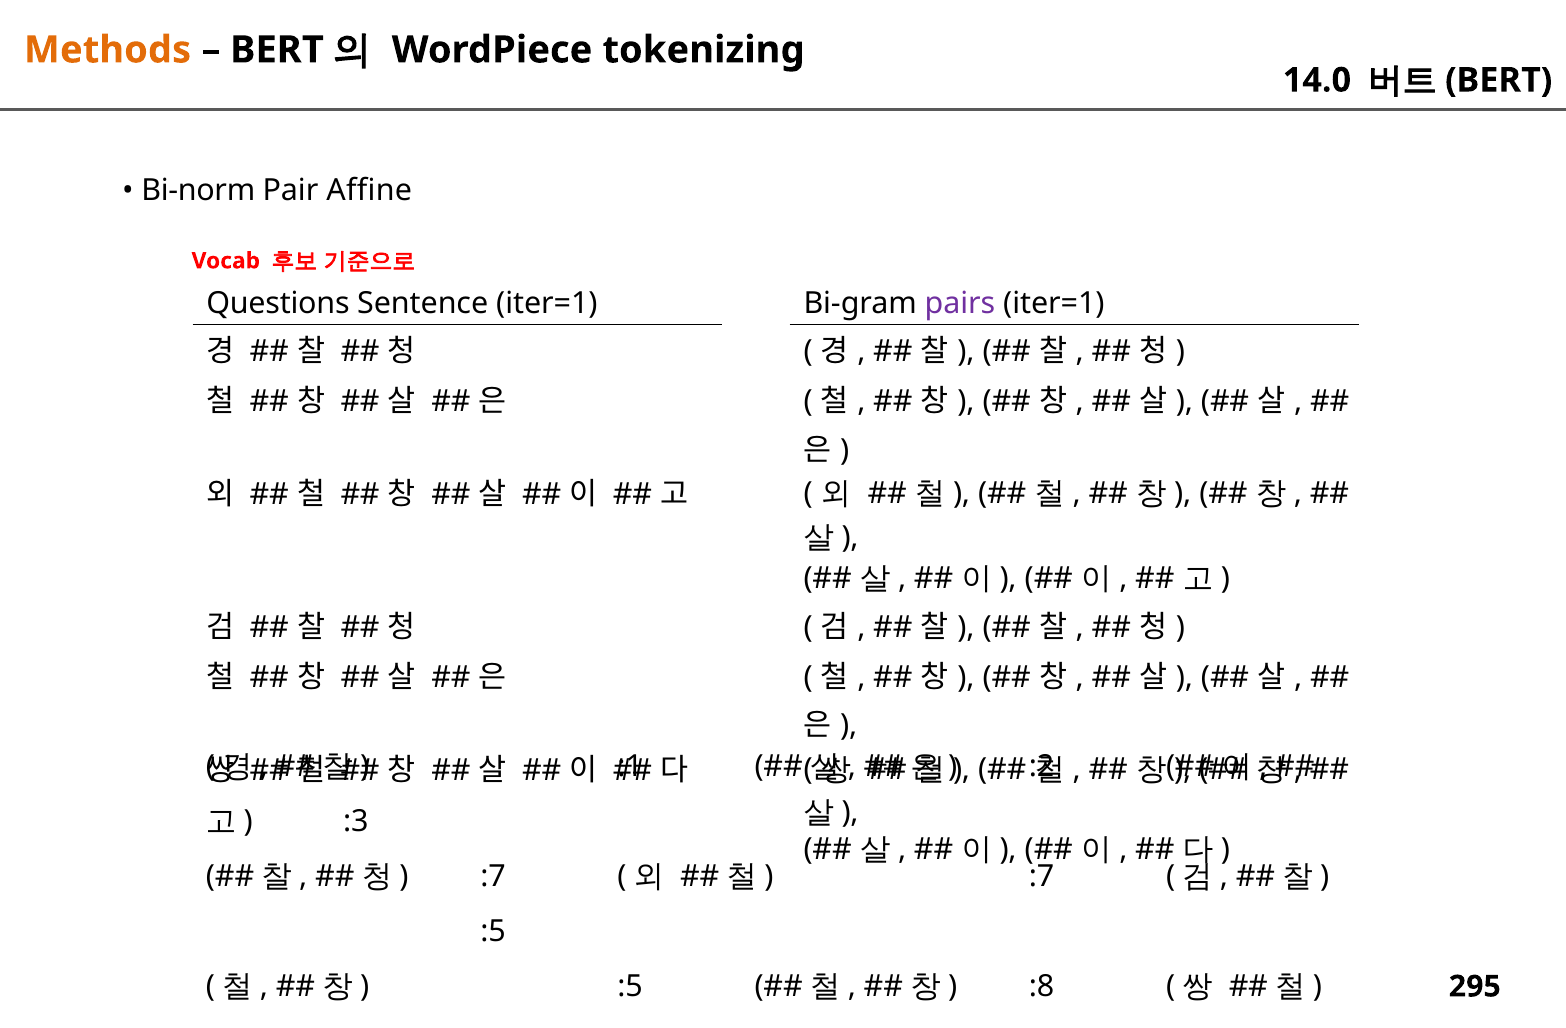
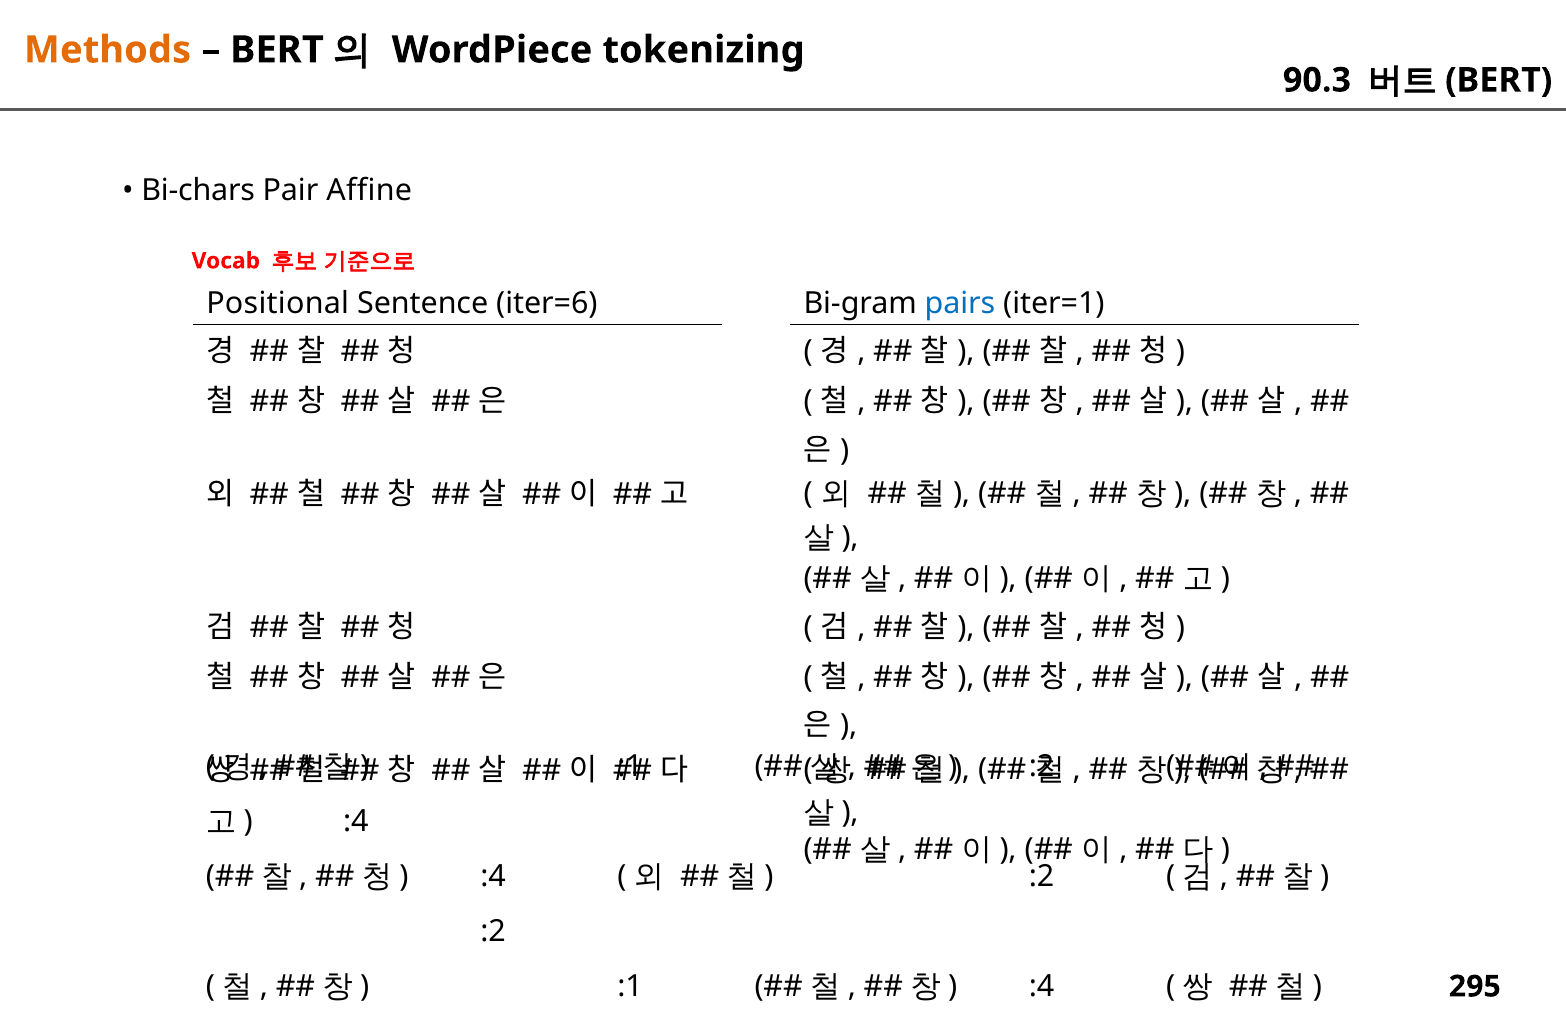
14.0: 14.0 -> 90.3
Bi-norm: Bi-norm -> Bi-chars
Questions: Questions -> Positional
Sentence iter=1: iter=1 -> iter=6
pairs colour: purple -> blue
:3 at (356, 822): :3 -> :4
:7 at (493, 877): :7 -> :4
:7 at (1042, 877): :7 -> :2
:5 at (493, 932): :5 -> :2
:5 at (630, 987): :5 -> :1
:8 at (1042, 987): :8 -> :4
